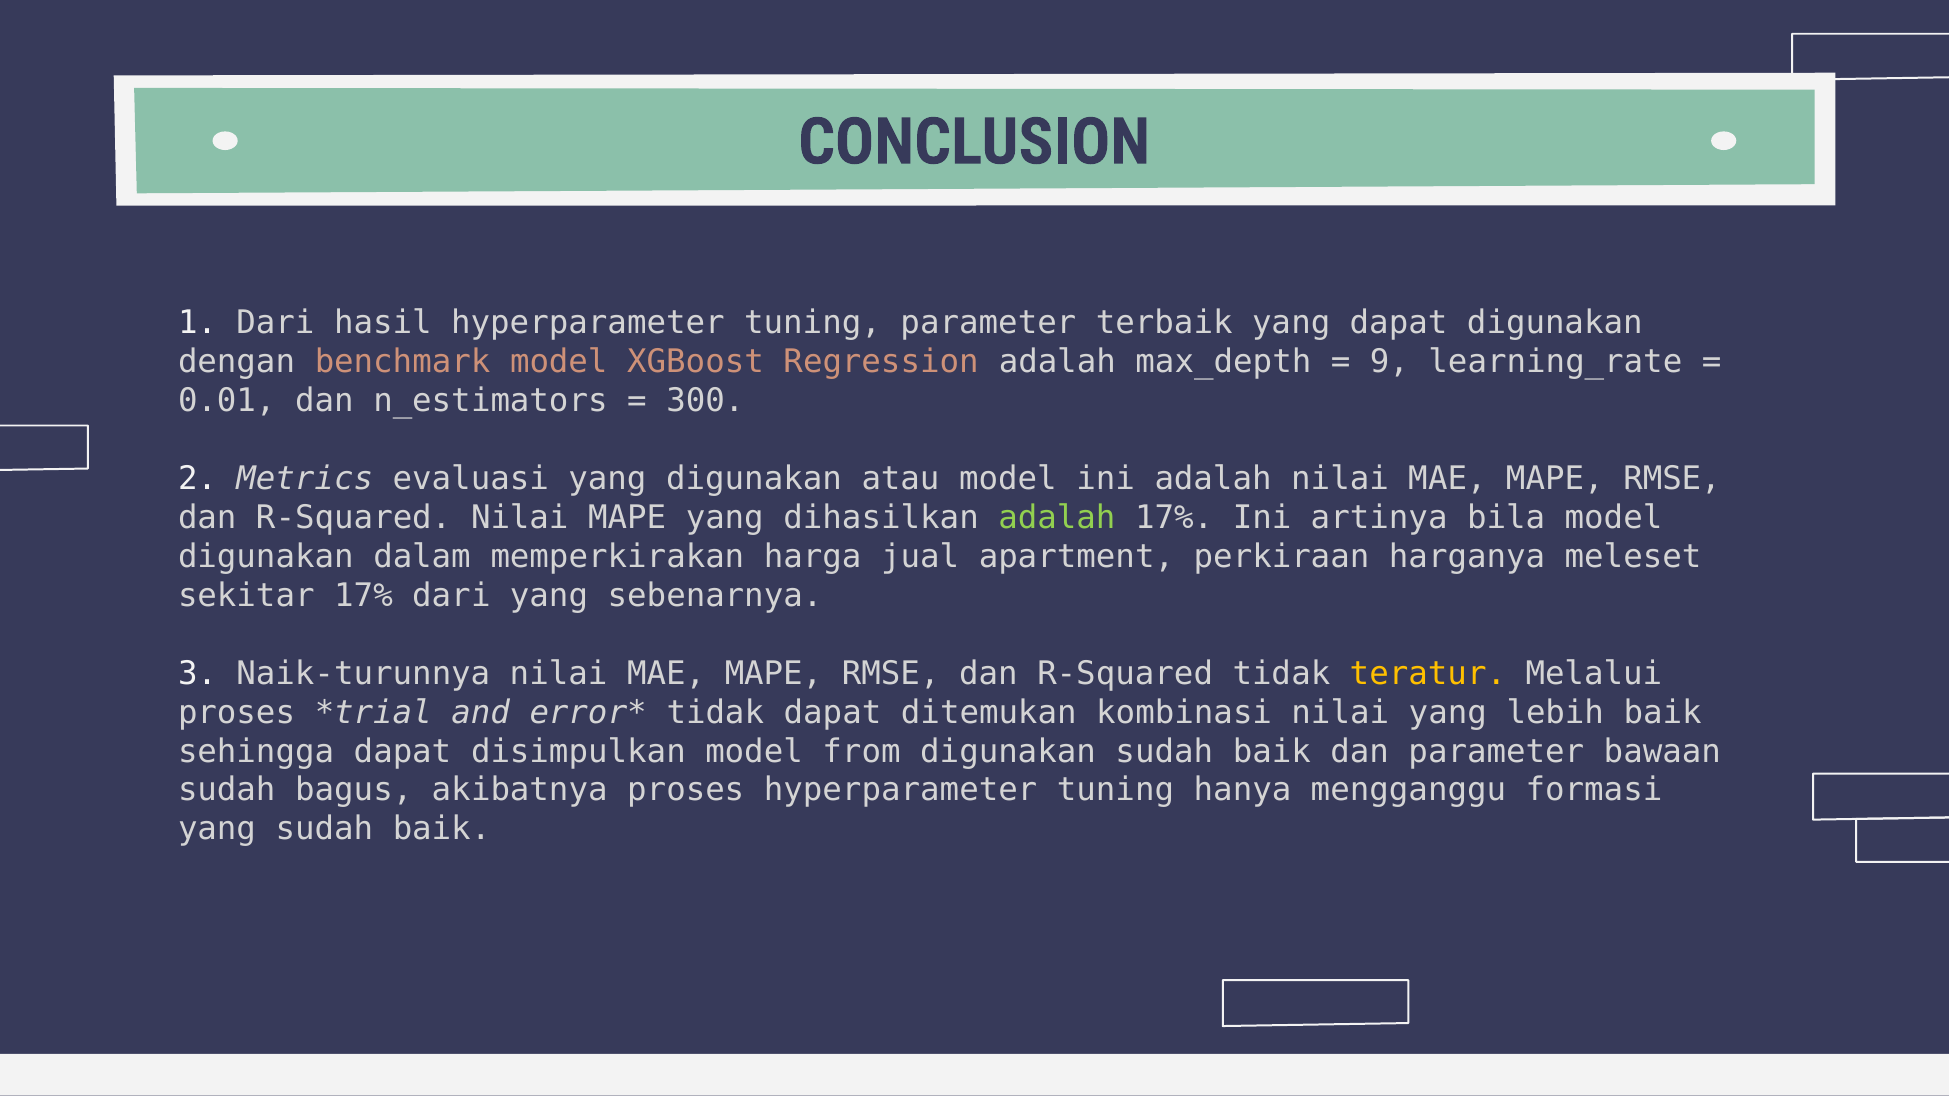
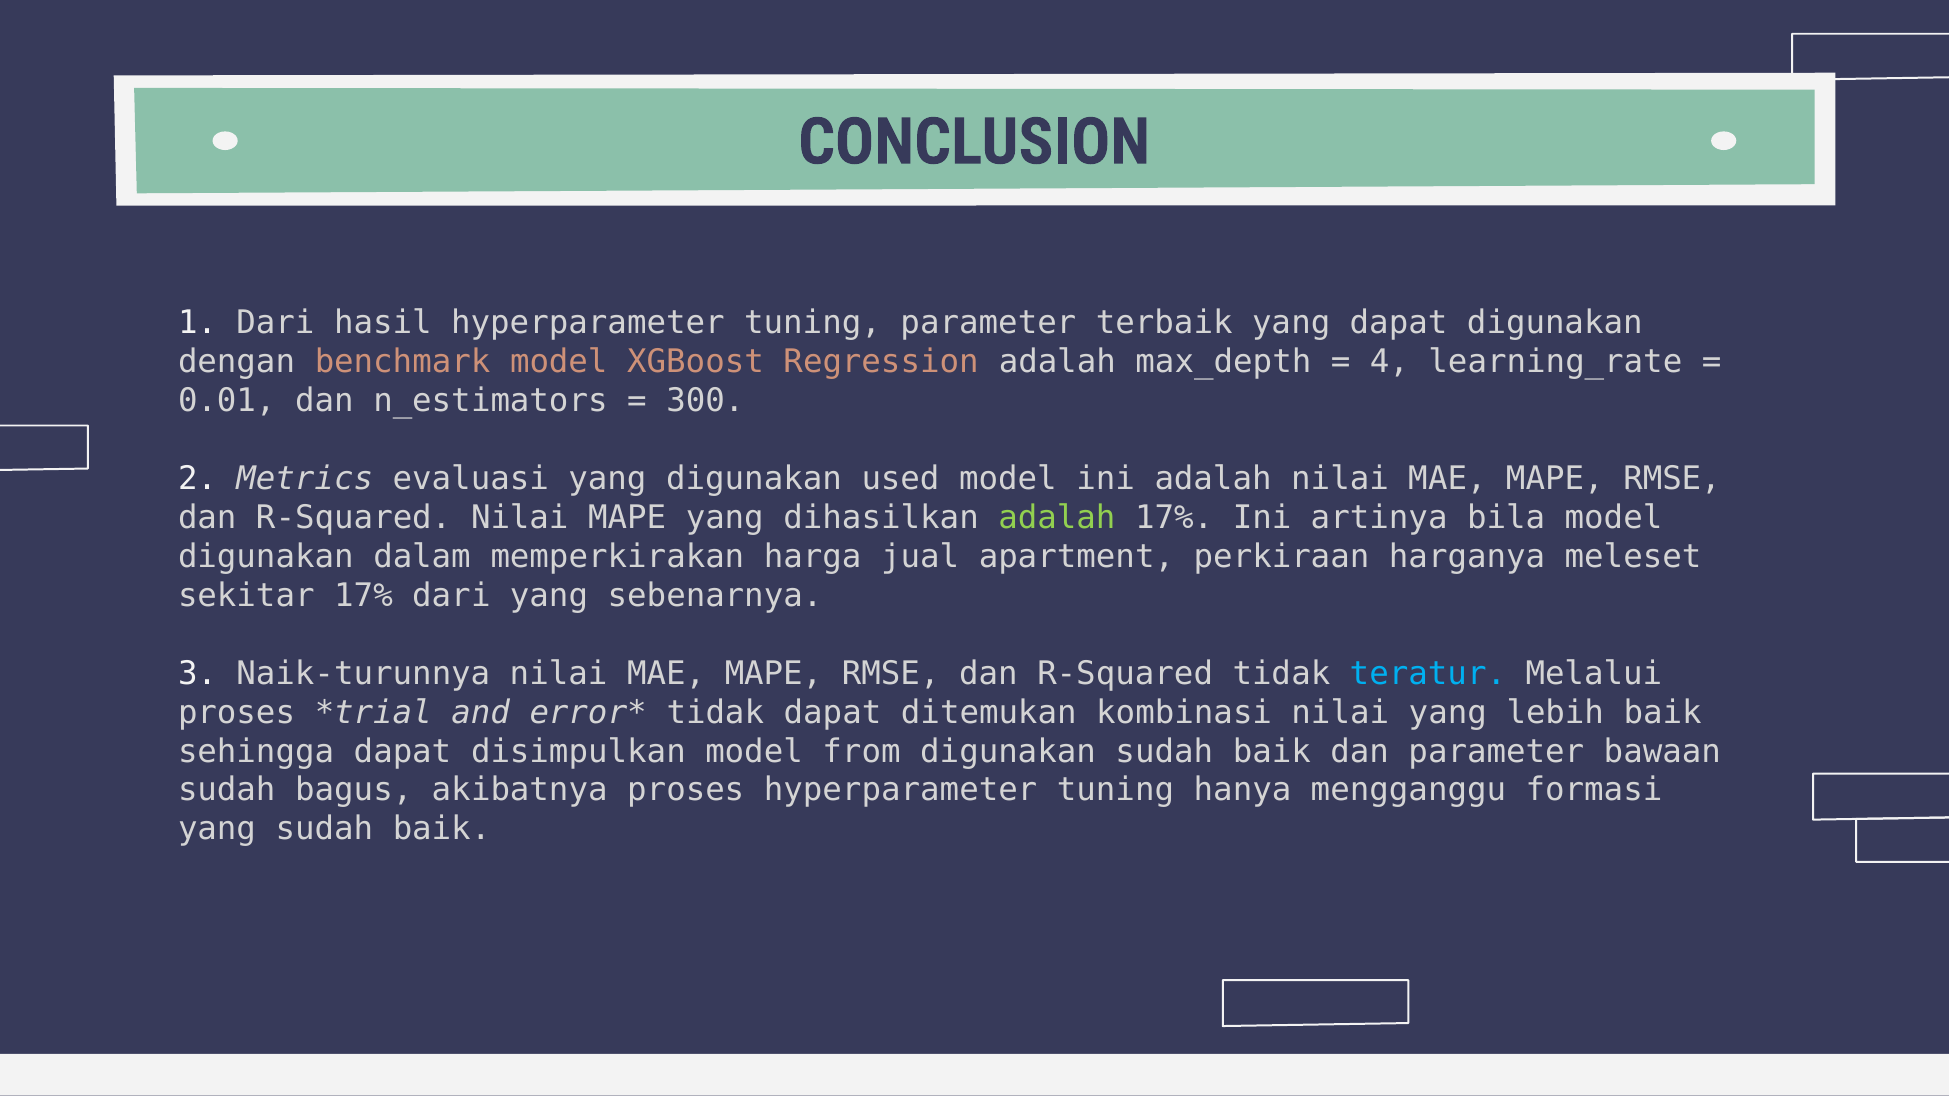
9: 9 -> 4
atau: atau -> used
teratur colour: yellow -> light blue
